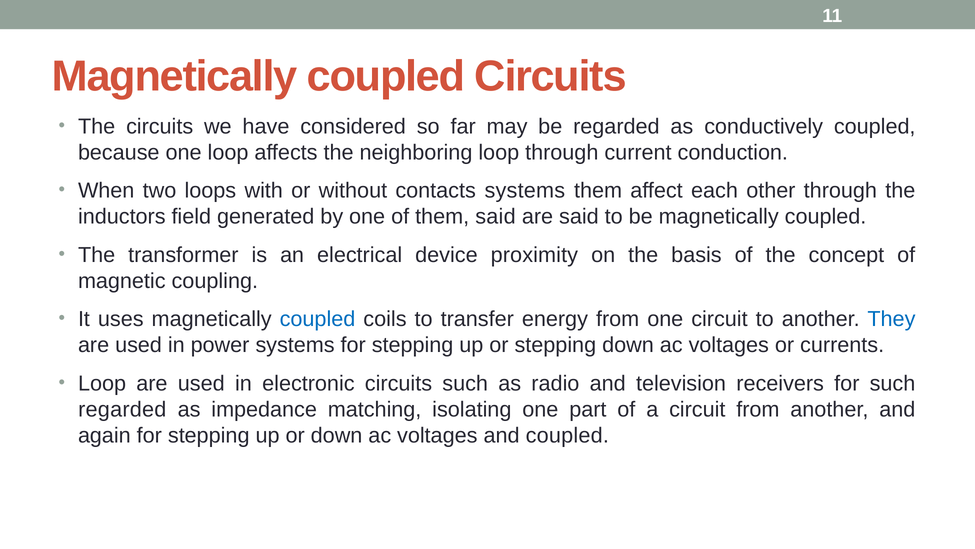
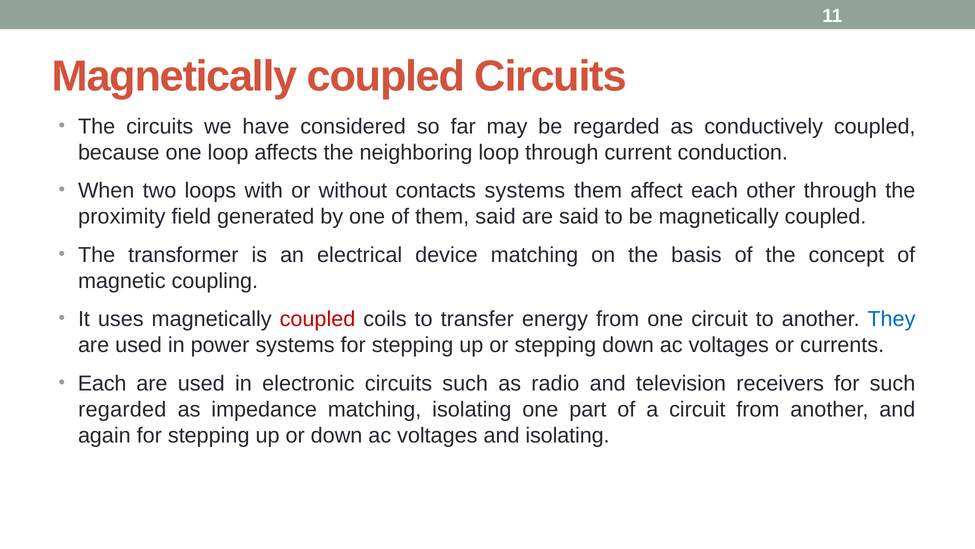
inductors: inductors -> proximity
device proximity: proximity -> matching
coupled at (317, 319) colour: blue -> red
Loop at (102, 383): Loop -> Each
and coupled: coupled -> isolating
